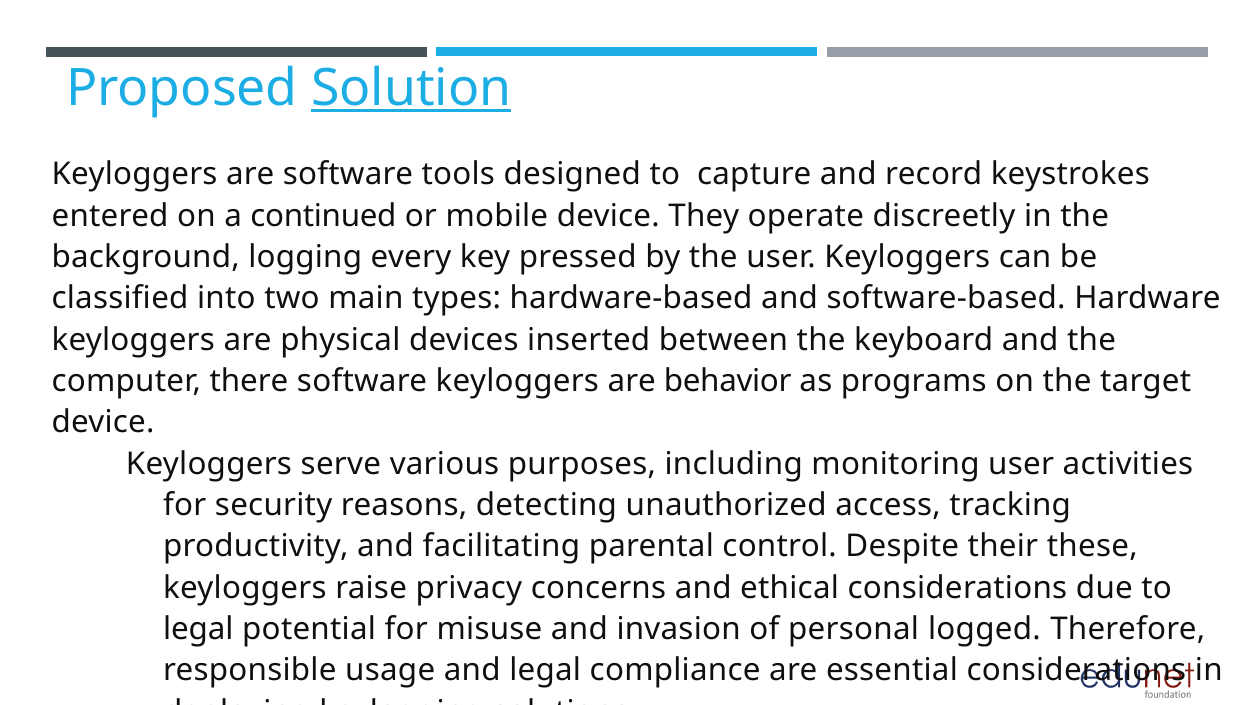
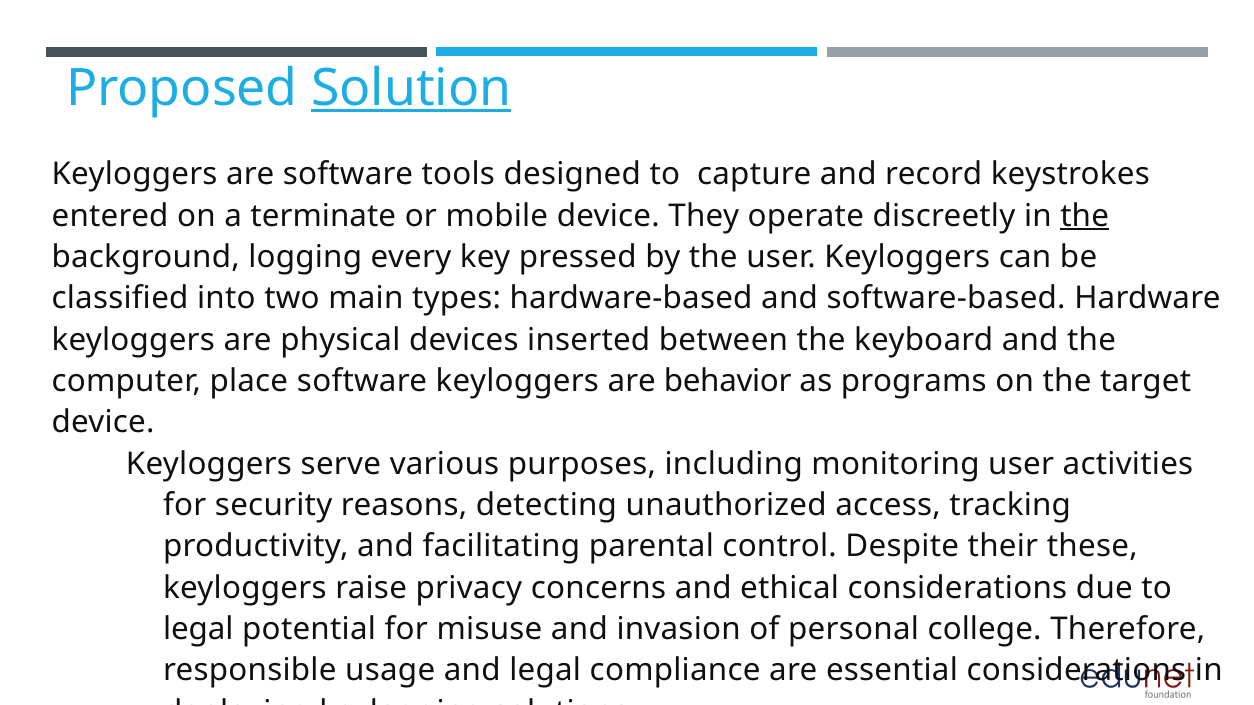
continued: continued -> terminate
the at (1085, 216) underline: none -> present
there: there -> place
logged: logged -> college
